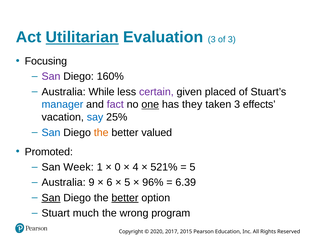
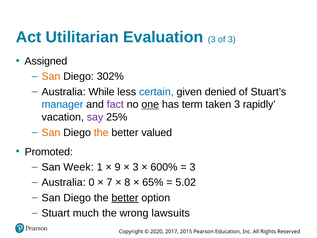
Utilitarian underline: present -> none
Focusing: Focusing -> Assigned
San at (51, 76) colour: purple -> orange
160%: 160% -> 302%
certain colour: purple -> blue
placed: placed -> denied
they: they -> term
effects: effects -> rapidly
say colour: blue -> purple
San at (51, 132) colour: blue -> orange
0: 0 -> 9
4 at (136, 167): 4 -> 3
521%: 521% -> 600%
5 at (192, 167): 5 -> 3
9: 9 -> 0
6: 6 -> 7
5 at (127, 182): 5 -> 8
96%: 96% -> 65%
6.39: 6.39 -> 5.02
San at (51, 198) underline: present -> none
program: program -> lawsuits
